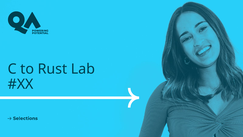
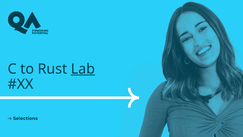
Lab underline: none -> present
